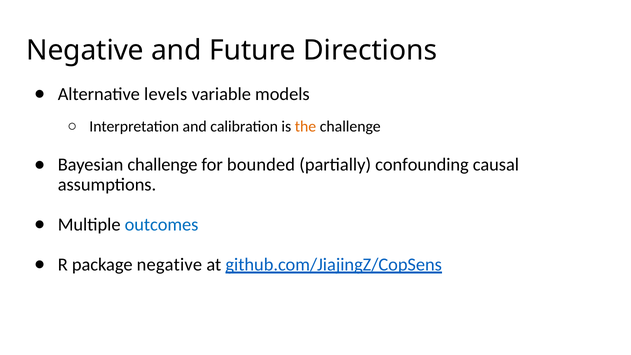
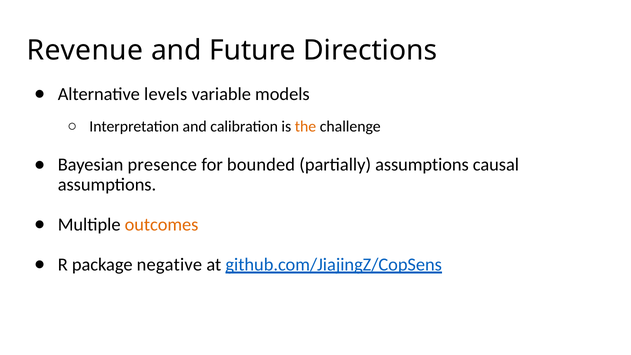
Negative at (85, 51): Negative -> Revenue
Bayesian challenge: challenge -> presence
partially confounding: confounding -> assumptions
outcomes colour: blue -> orange
